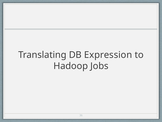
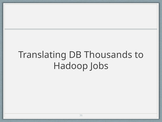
Expression: Expression -> Thousands
